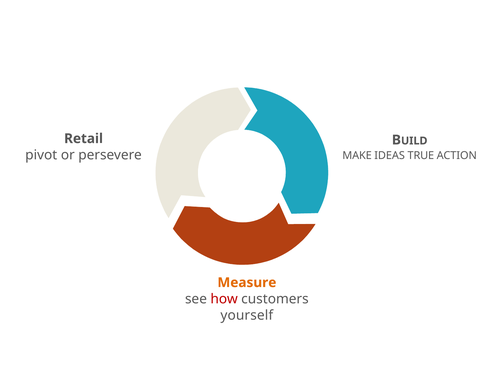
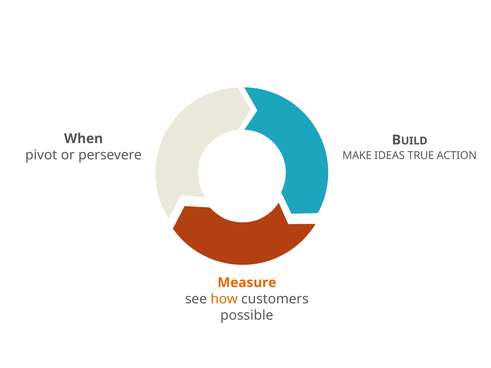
Retail: Retail -> When
how colour: red -> orange
yourself: yourself -> possible
